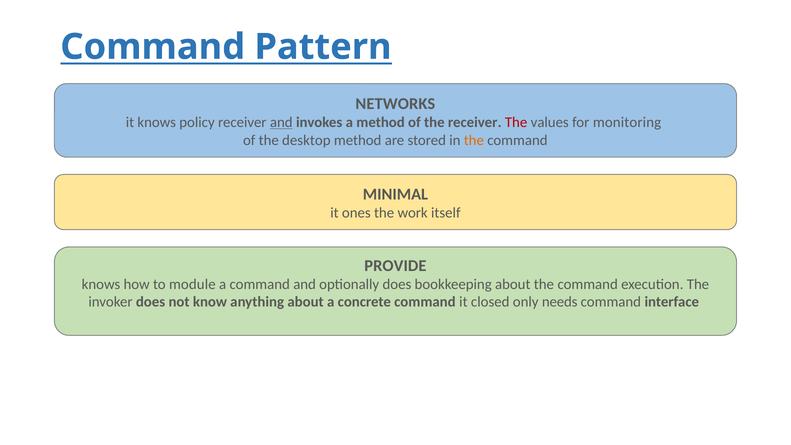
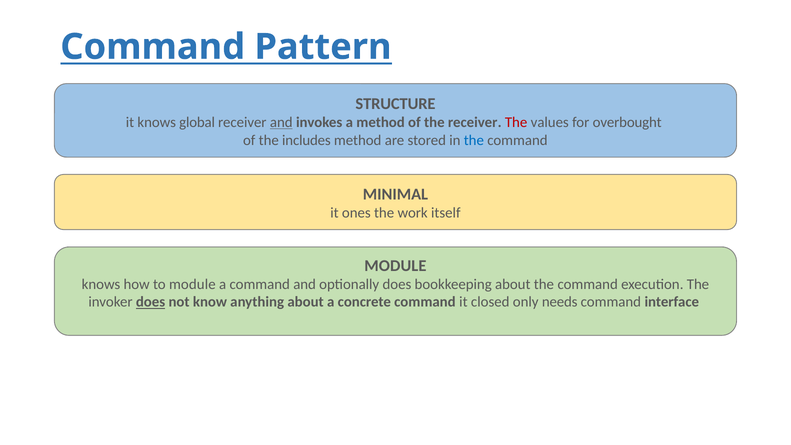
NETWORKS: NETWORKS -> STRUCTURE
policy: policy -> global
monitoring: monitoring -> overbought
desktop: desktop -> includes
the at (474, 140) colour: orange -> blue
PROVIDE at (395, 266): PROVIDE -> MODULE
does at (151, 302) underline: none -> present
